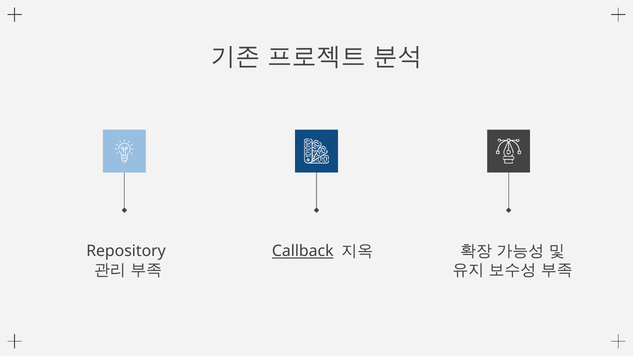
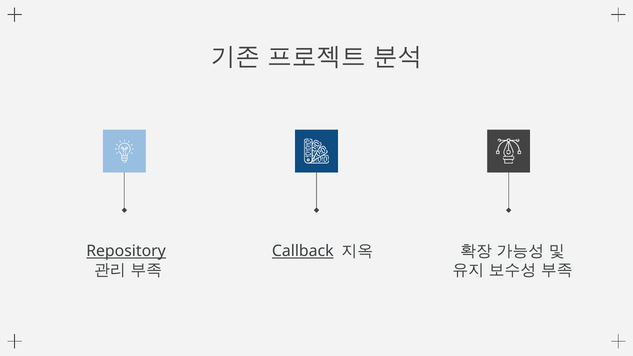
Repository underline: none -> present
